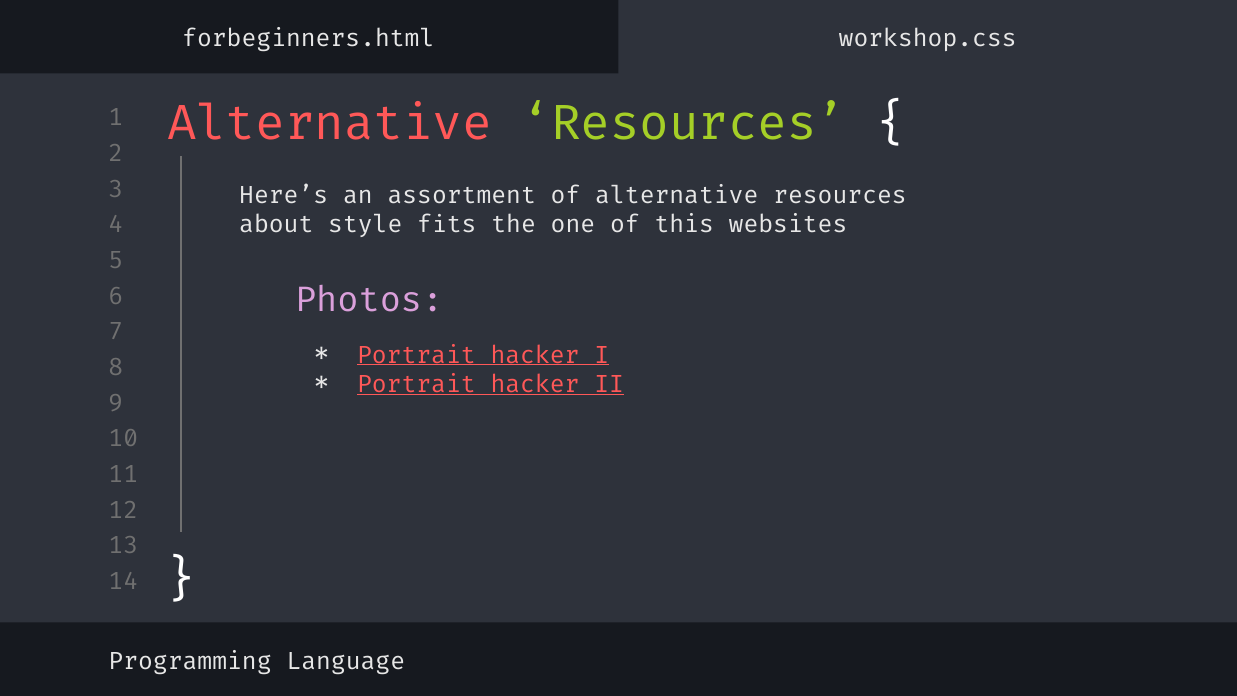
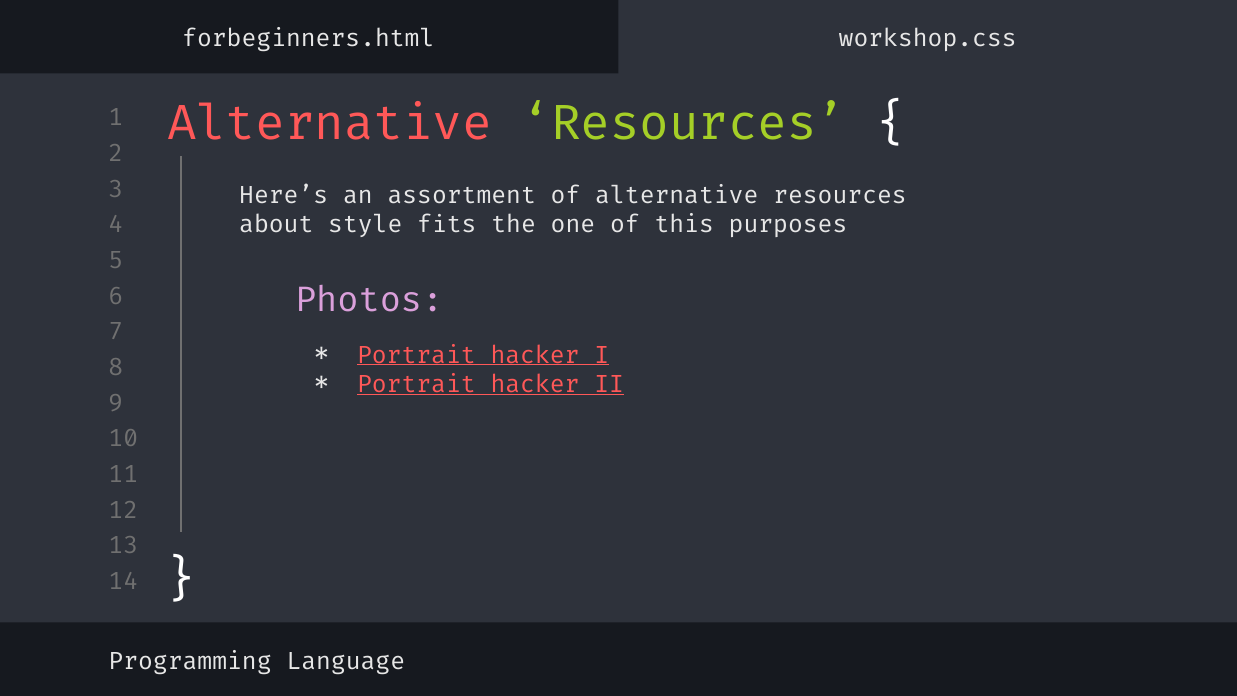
websites: websites -> purposes
